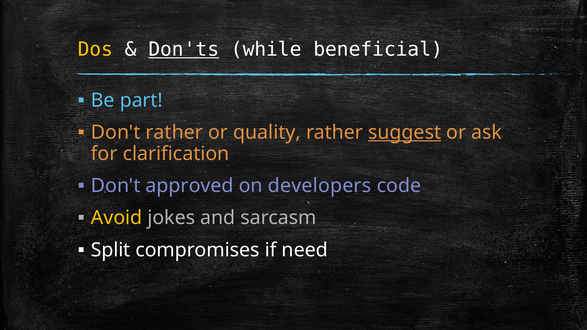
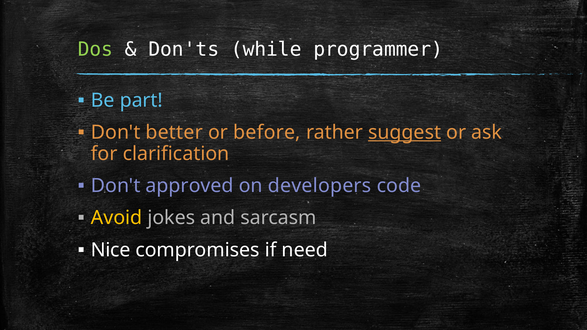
Dos colour: yellow -> light green
Don'ts underline: present -> none
beneficial: beneficial -> programmer
Don't rather: rather -> better
quality: quality -> before
Split: Split -> Nice
